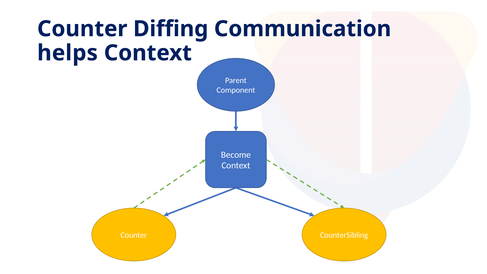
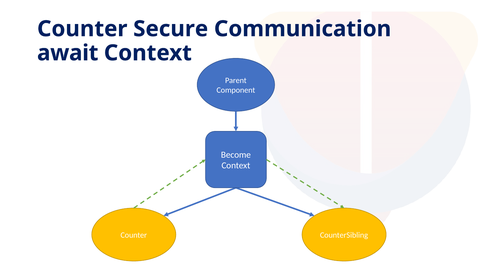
Diffing: Diffing -> Secure
helps: helps -> await
